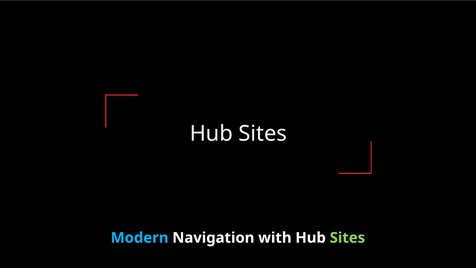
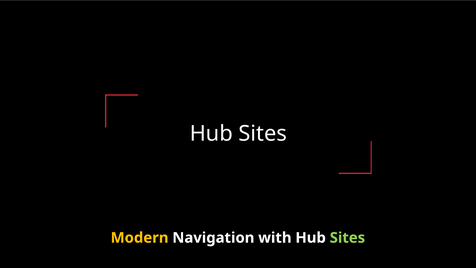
Modern colour: light blue -> yellow
